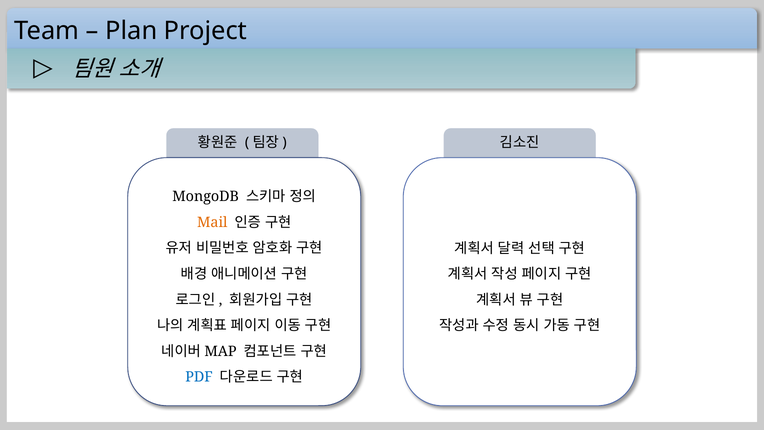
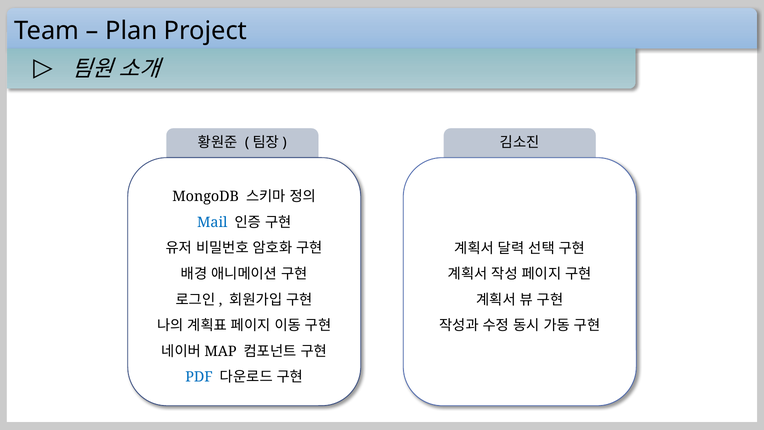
Mail colour: orange -> blue
